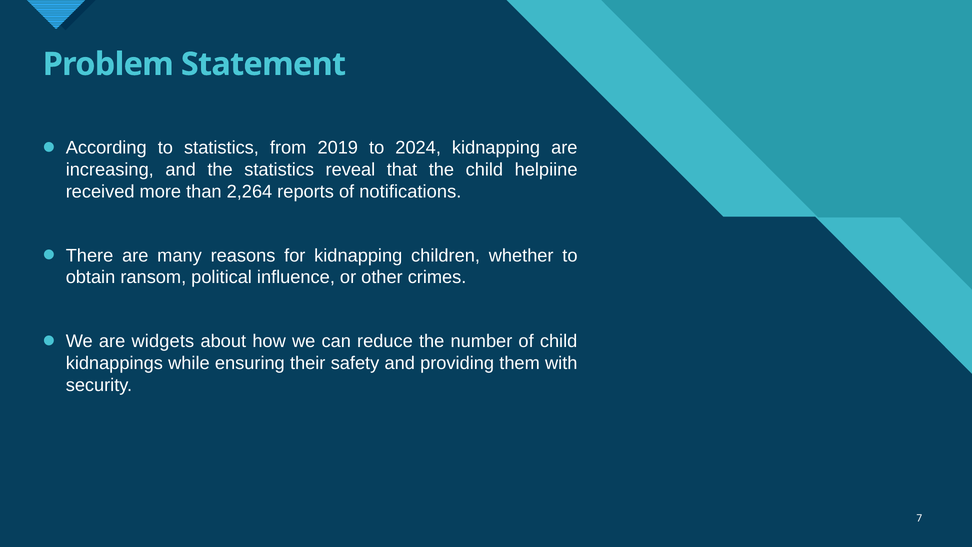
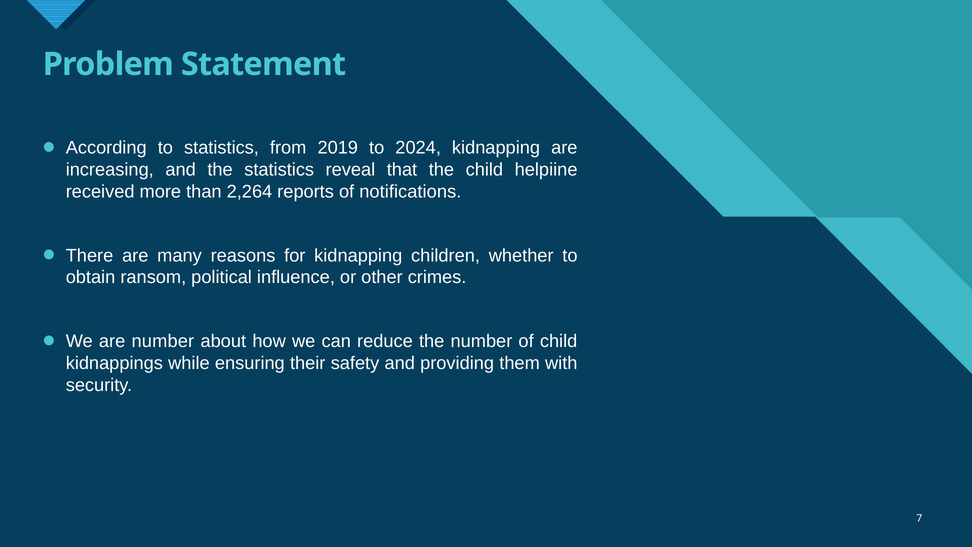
are widgets: widgets -> number
